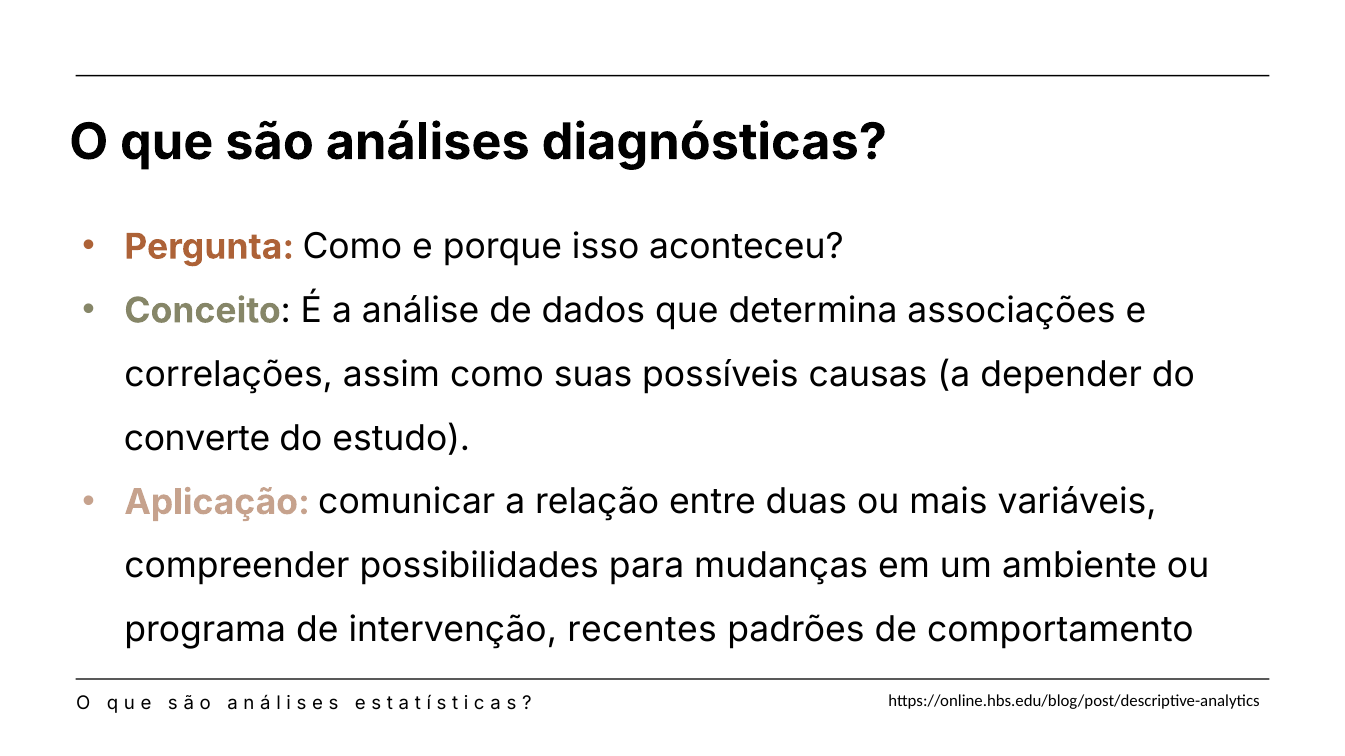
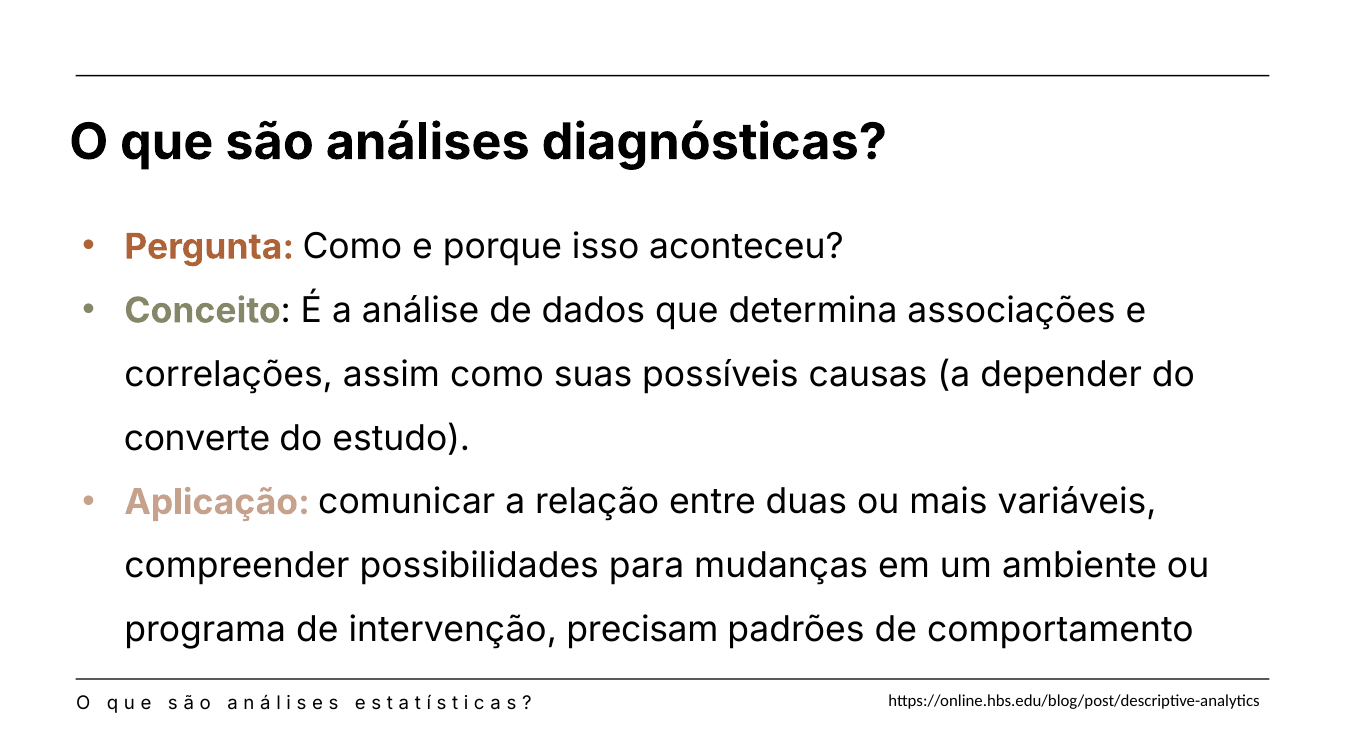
recentes: recentes -> precisam
